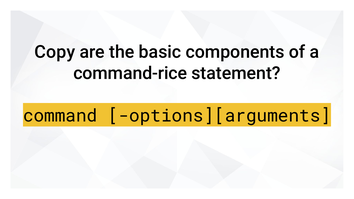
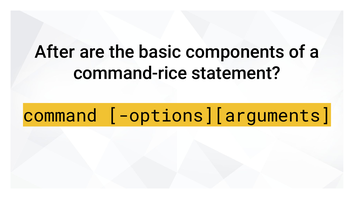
Copy: Copy -> After
